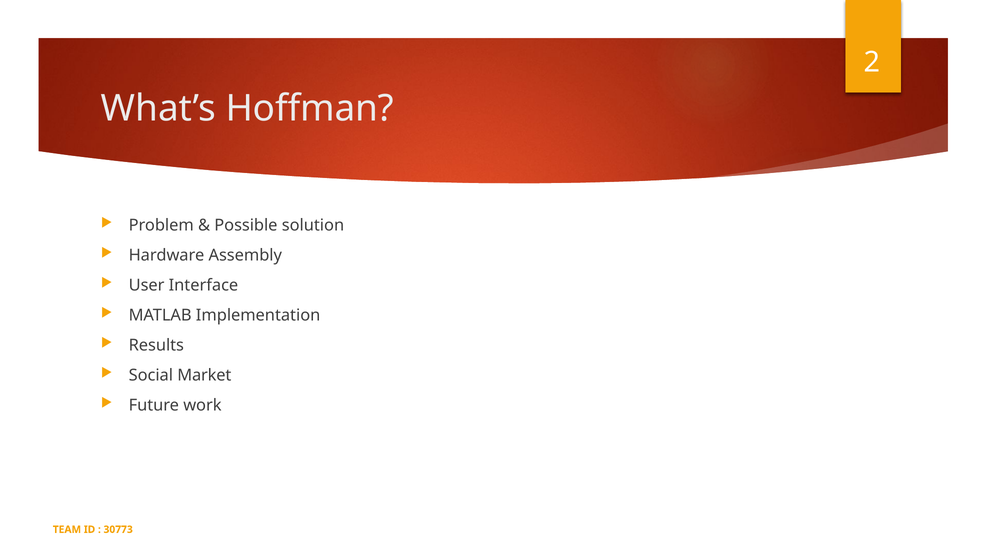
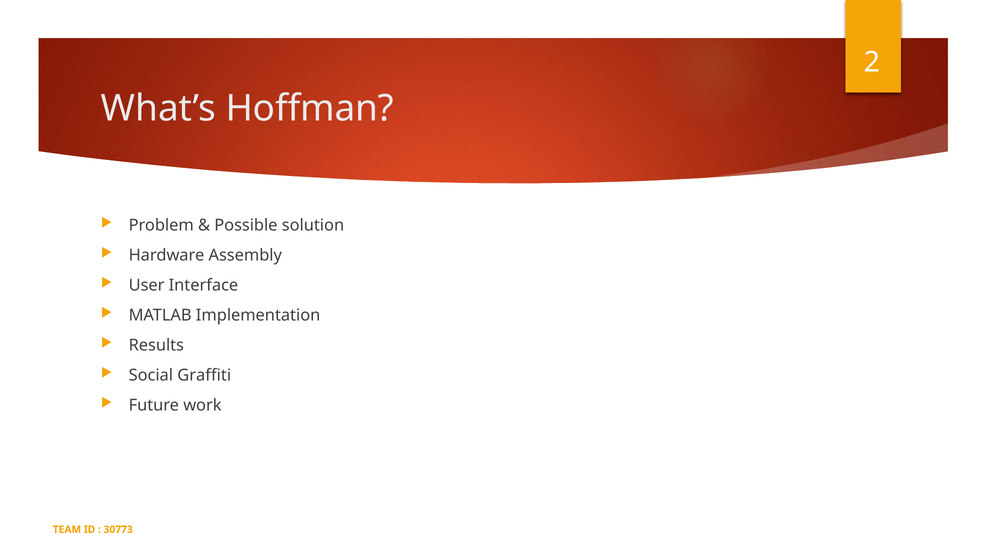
Market: Market -> Graffiti
